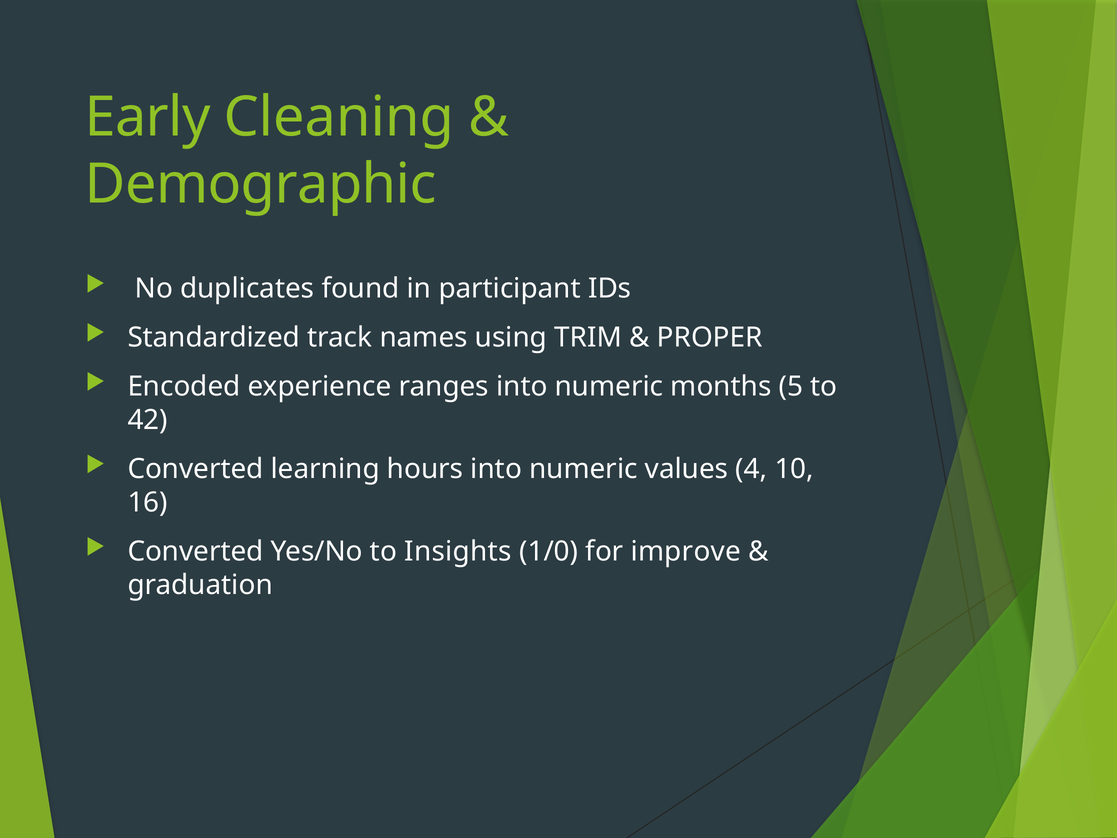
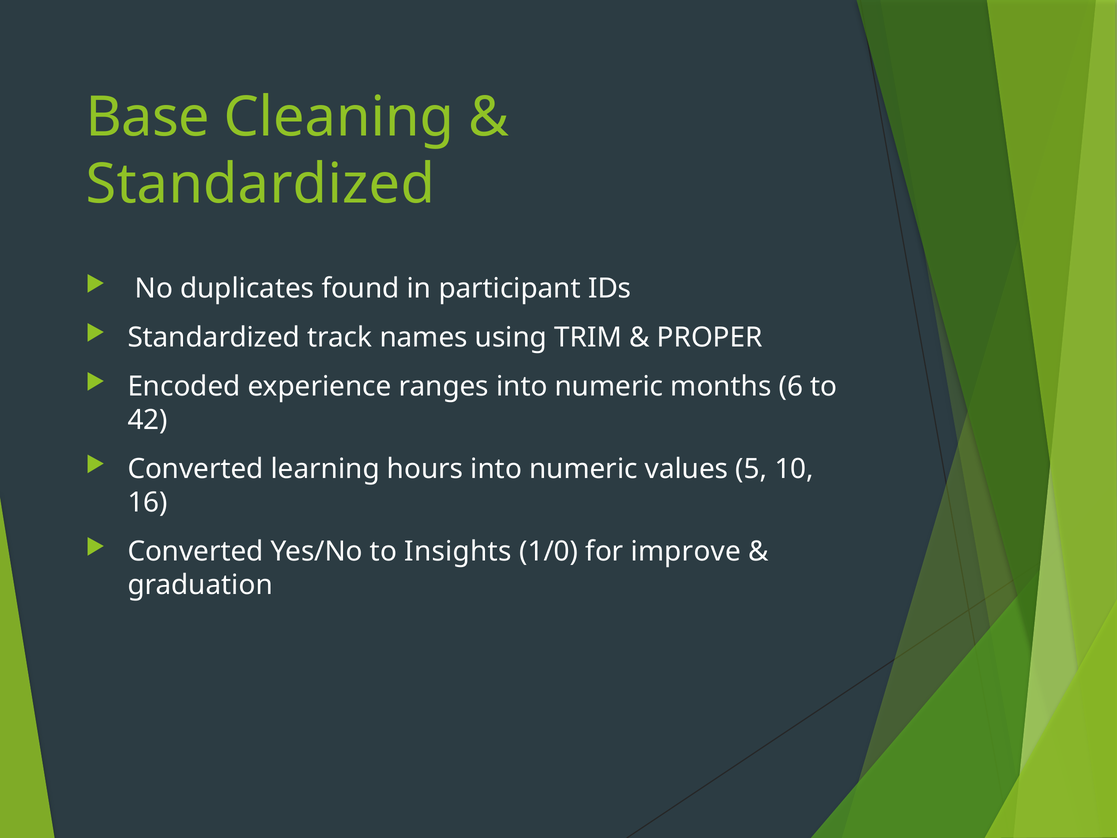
Early: Early -> Base
Demographic at (261, 184): Demographic -> Standardized
5: 5 -> 6
4: 4 -> 5
